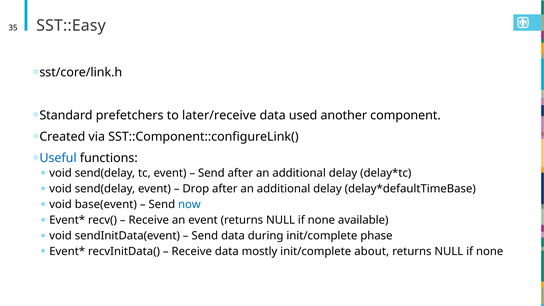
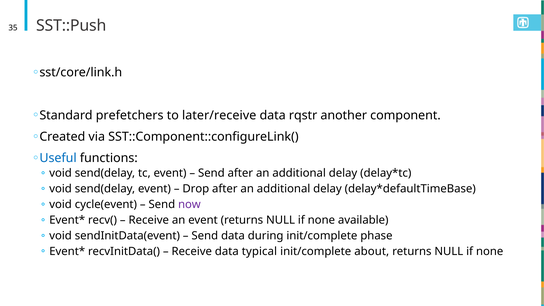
SST::Easy: SST::Easy -> SST::Push
used: used -> rqstr
base(event: base(event -> cycle(event
now colour: blue -> purple
mostly: mostly -> typical
